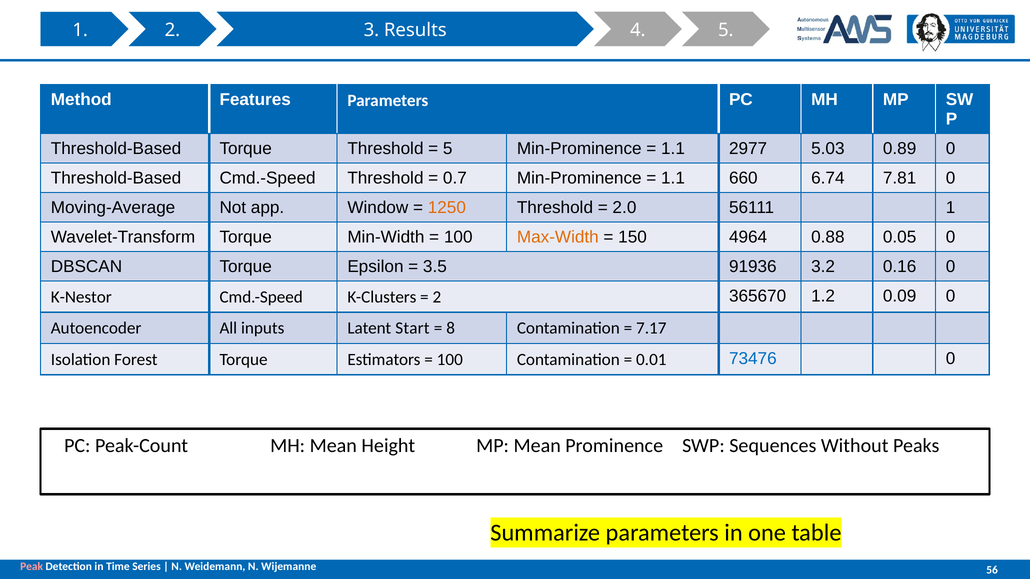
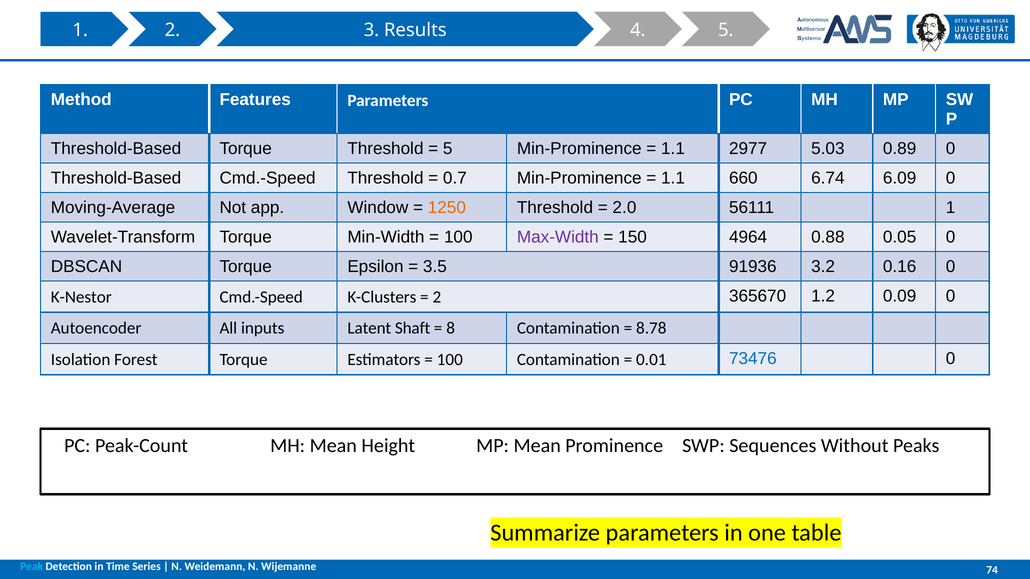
7.81: 7.81 -> 6.09
Max-Width colour: orange -> purple
Start: Start -> Shaft
7.17: 7.17 -> 8.78
Peak colour: pink -> light blue
56: 56 -> 74
